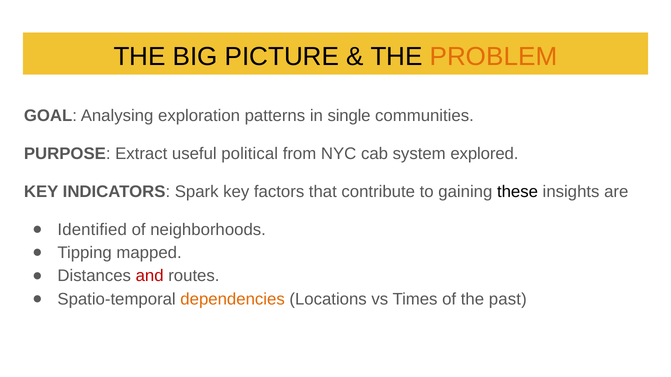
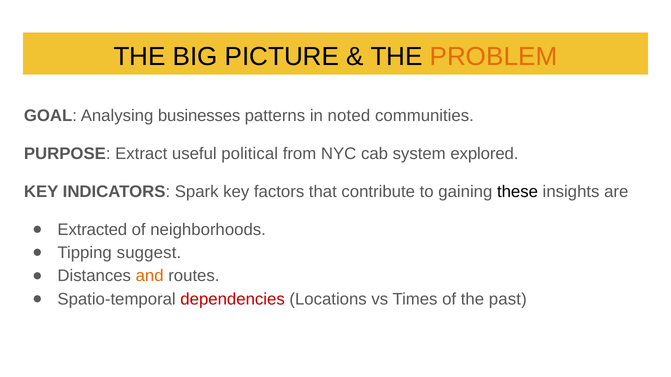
exploration: exploration -> businesses
single: single -> noted
Identified: Identified -> Extracted
mapped: mapped -> suggest
and colour: red -> orange
dependencies colour: orange -> red
